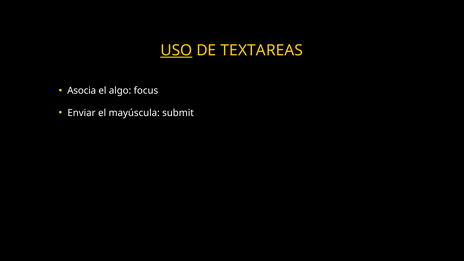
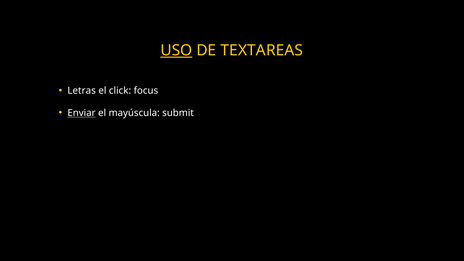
Asocia: Asocia -> Letras
algo: algo -> click
Enviar underline: none -> present
